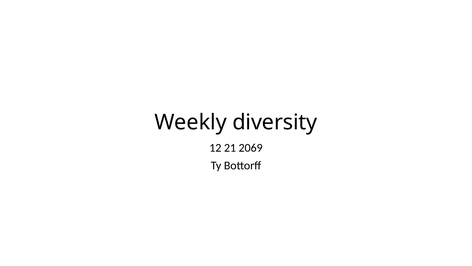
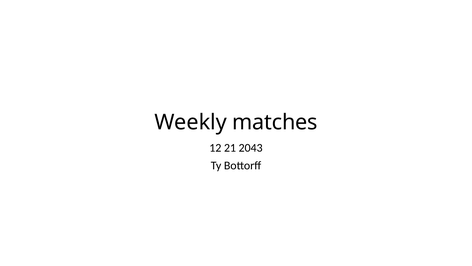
diversity: diversity -> matches
2069: 2069 -> 2043
